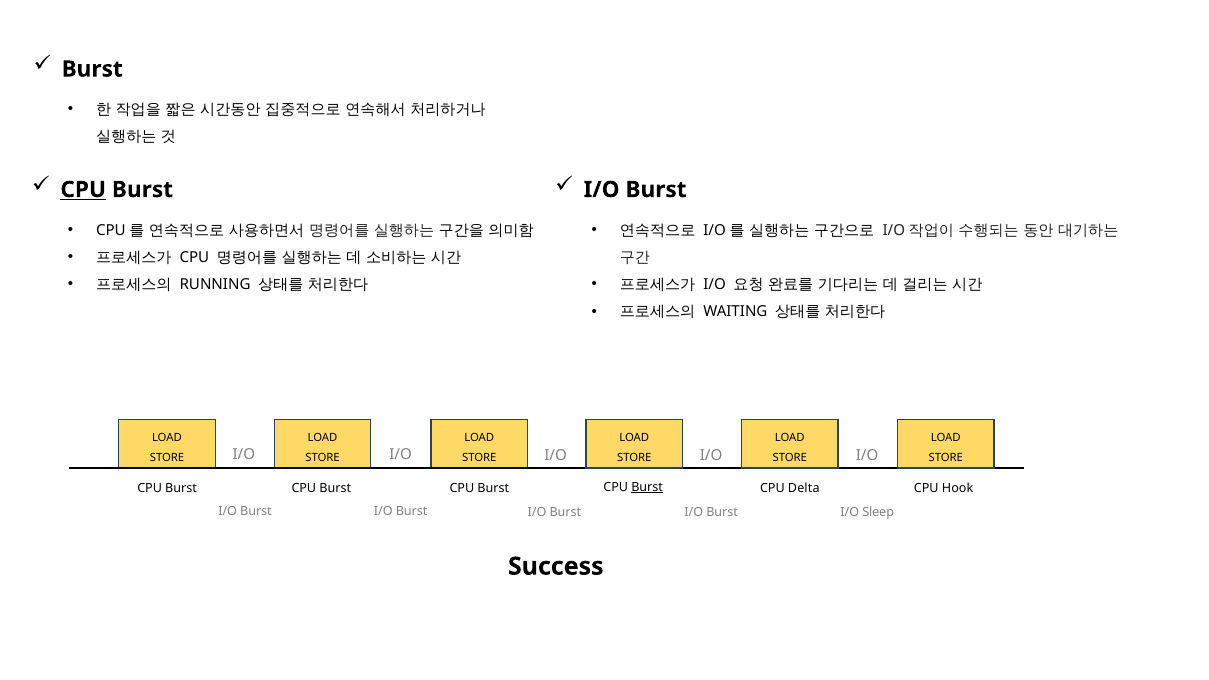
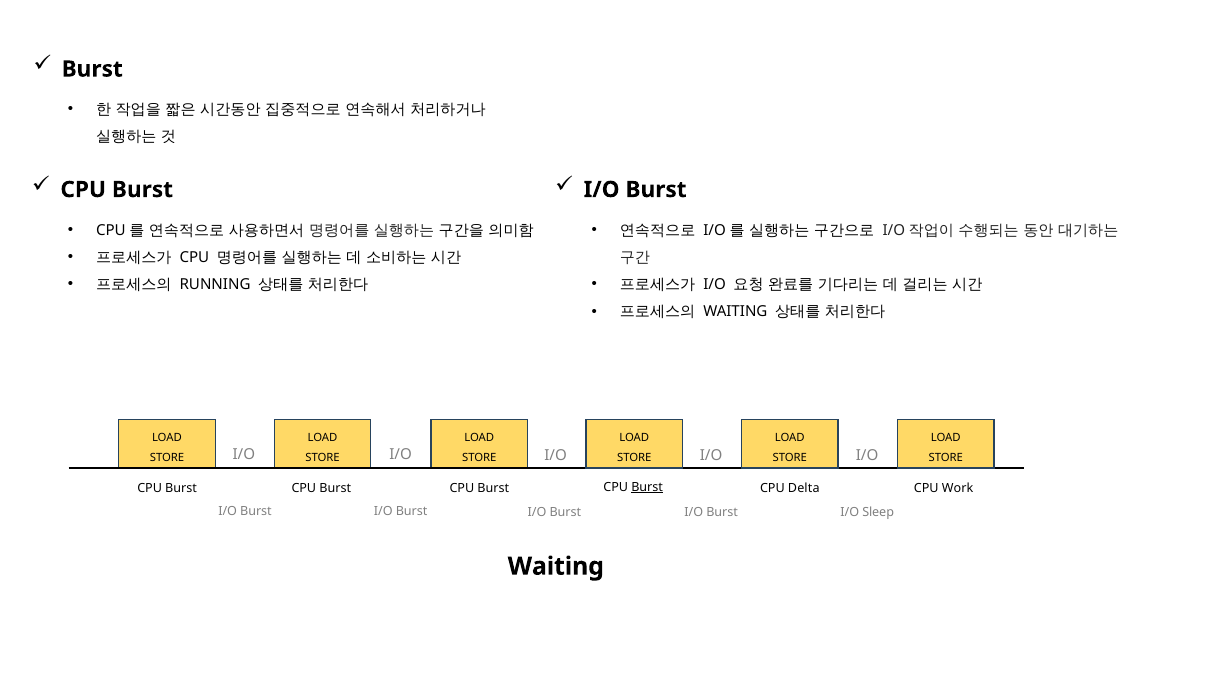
CPU at (83, 190) underline: present -> none
Hook: Hook -> Work
Success at (556, 566): Success -> Waiting
